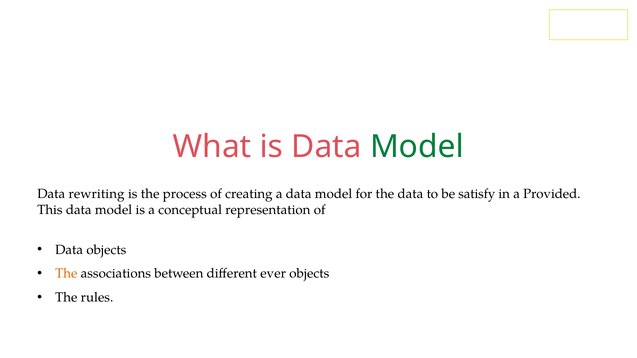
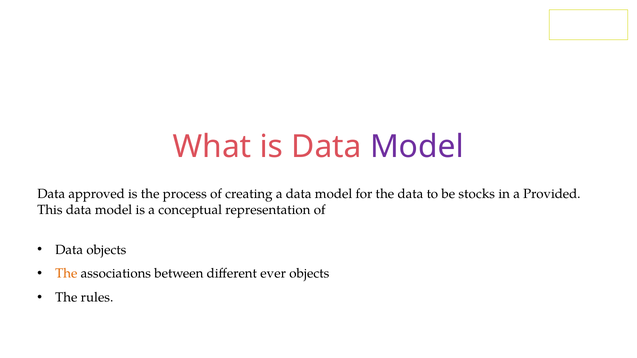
Model at (417, 147) colour: green -> purple
rewriting: rewriting -> approved
satisfy: satisfy -> stocks
